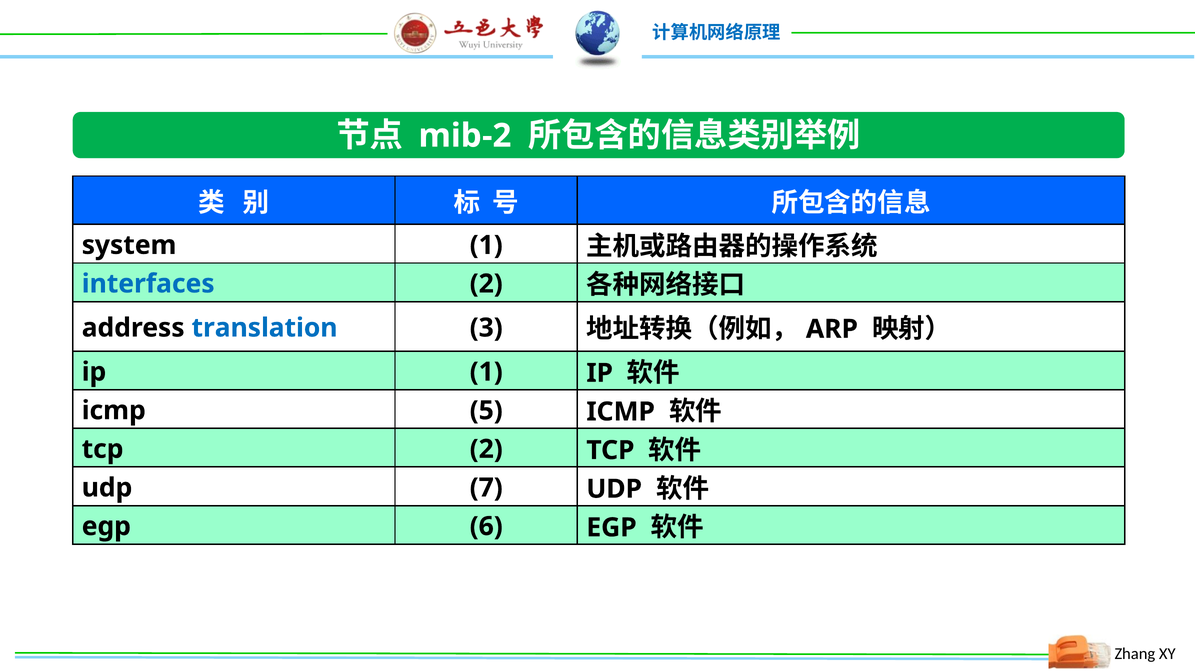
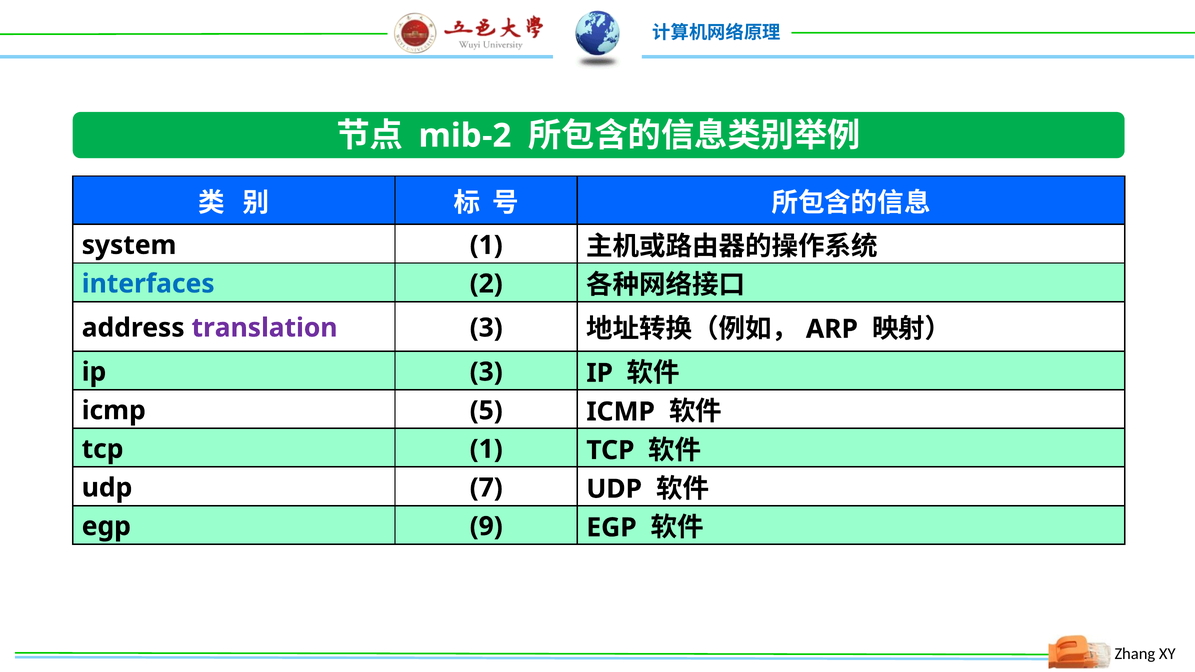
translation colour: blue -> purple
ip 1: 1 -> 3
tcp 2: 2 -> 1
6: 6 -> 9
